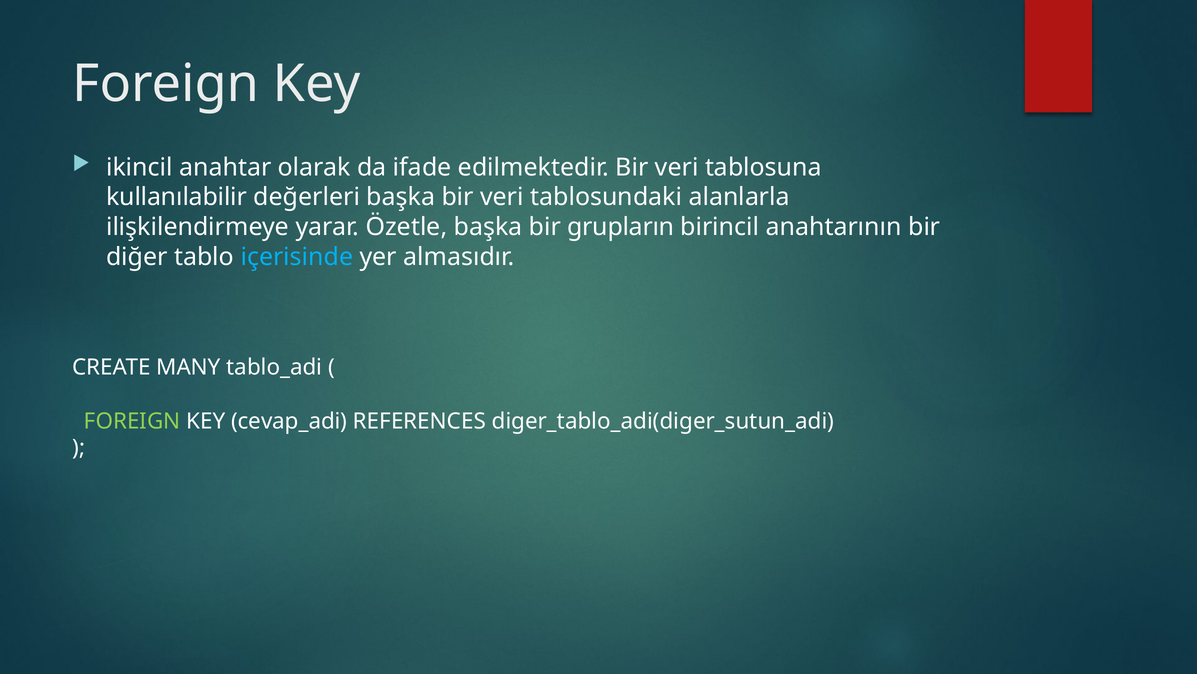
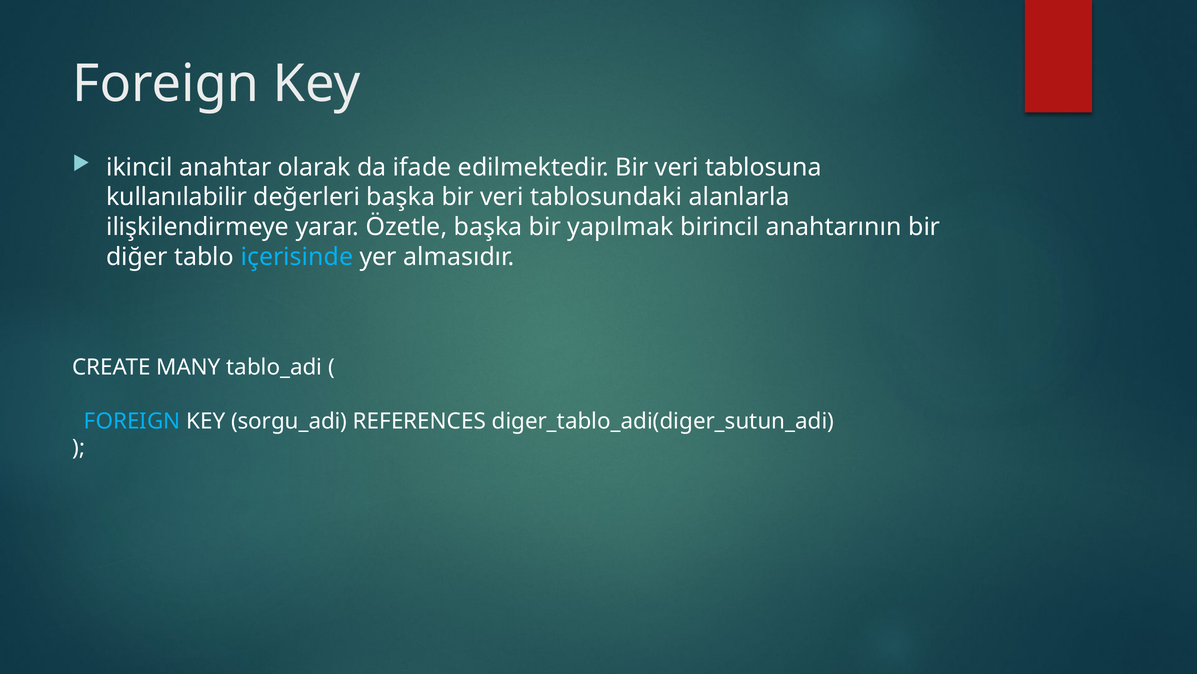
grupların: grupların -> yapılmak
FOREIGN at (132, 421) colour: light green -> light blue
cevap_adi: cevap_adi -> sorgu_adi
